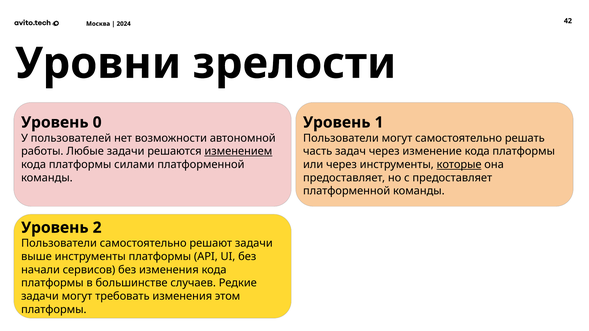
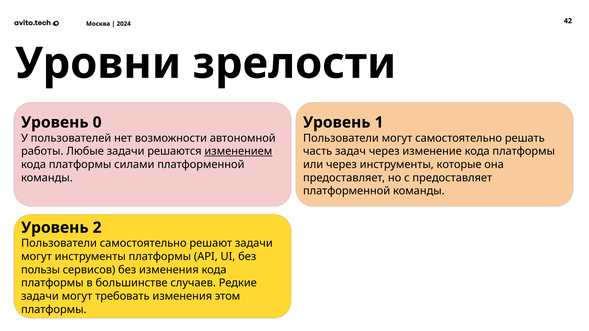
которые underline: present -> none
выше at (36, 257): выше -> могут
начали: начали -> пользы
